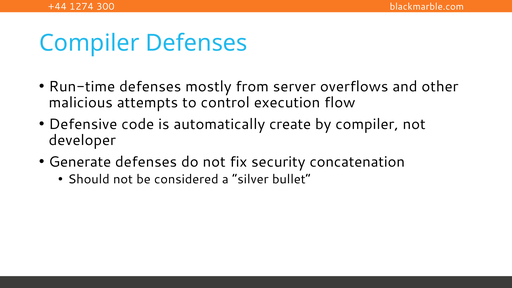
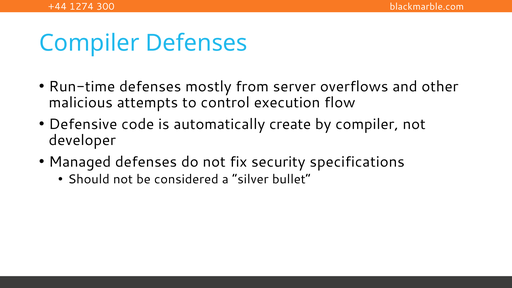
Generate: Generate -> Managed
concatenation: concatenation -> specifications
